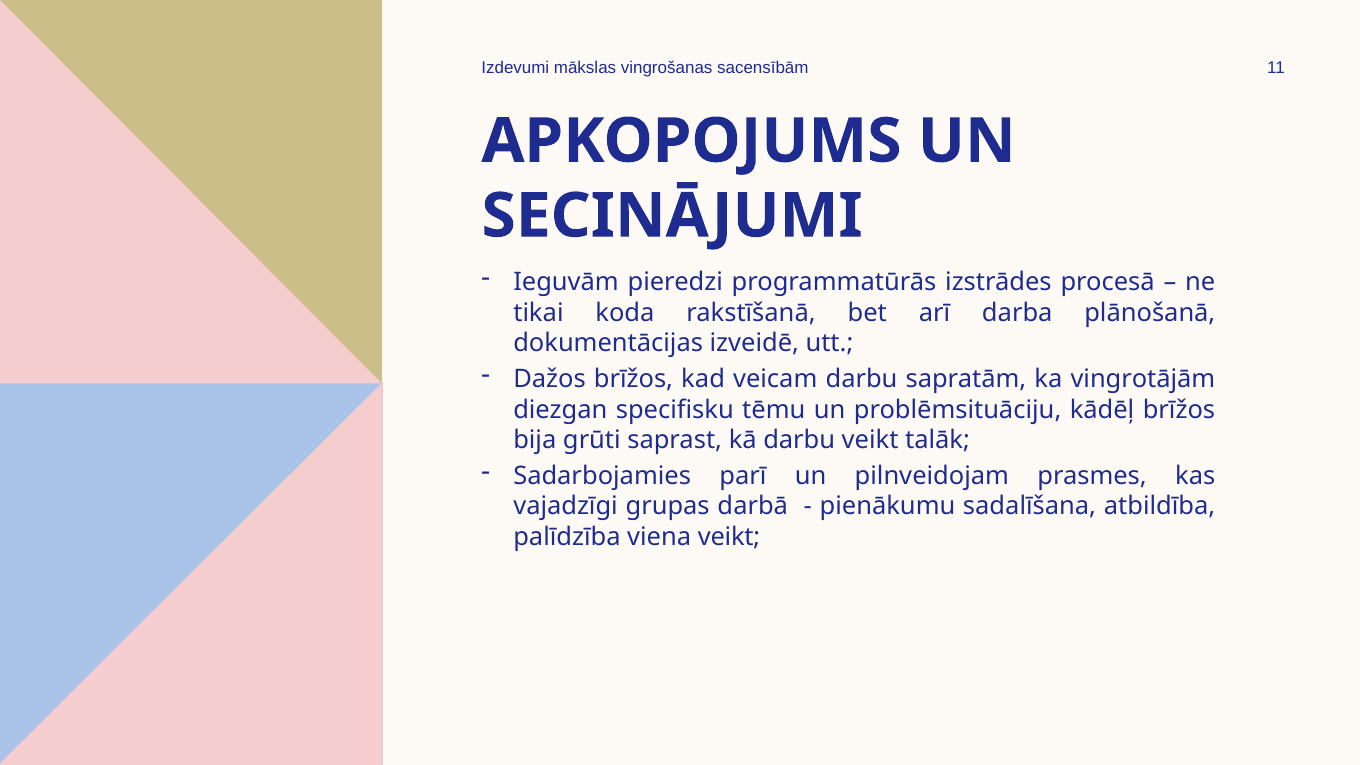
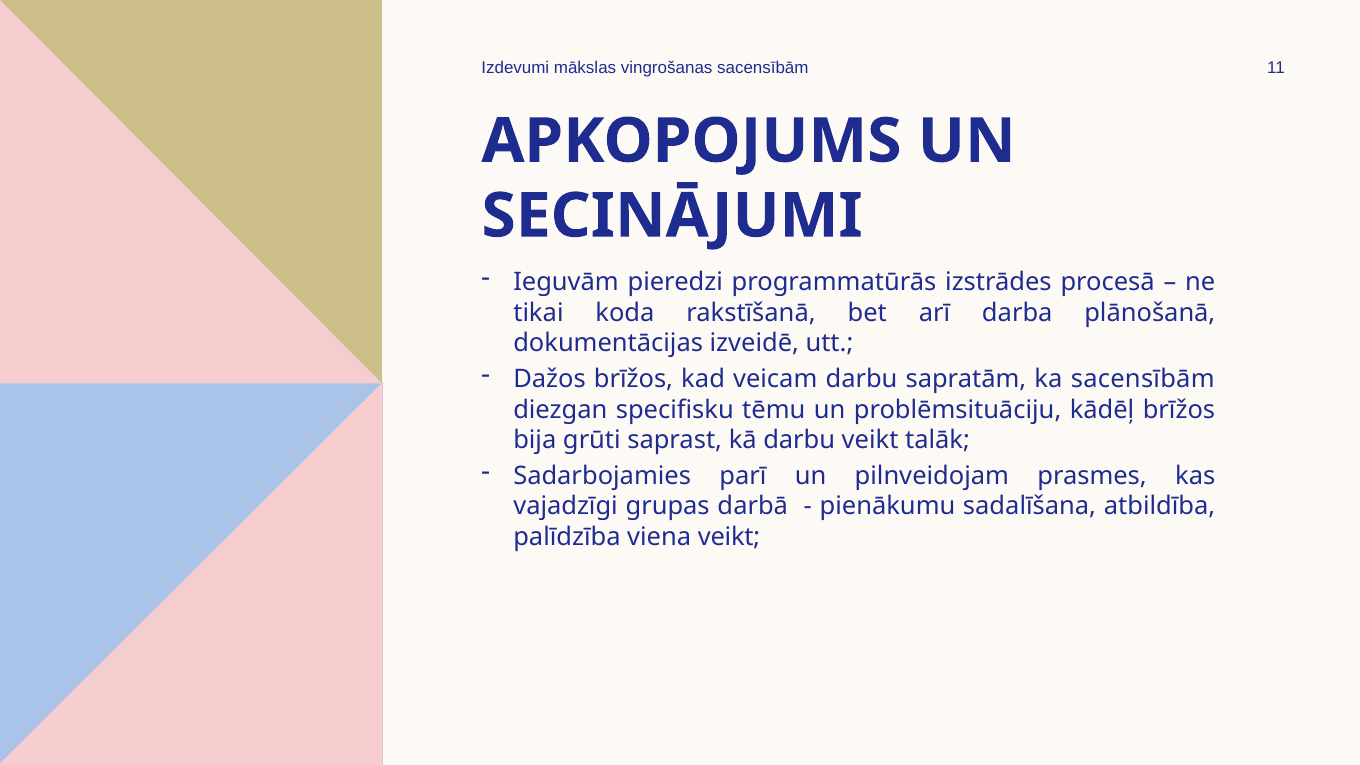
ka vingrotājām: vingrotājām -> sacensībām
